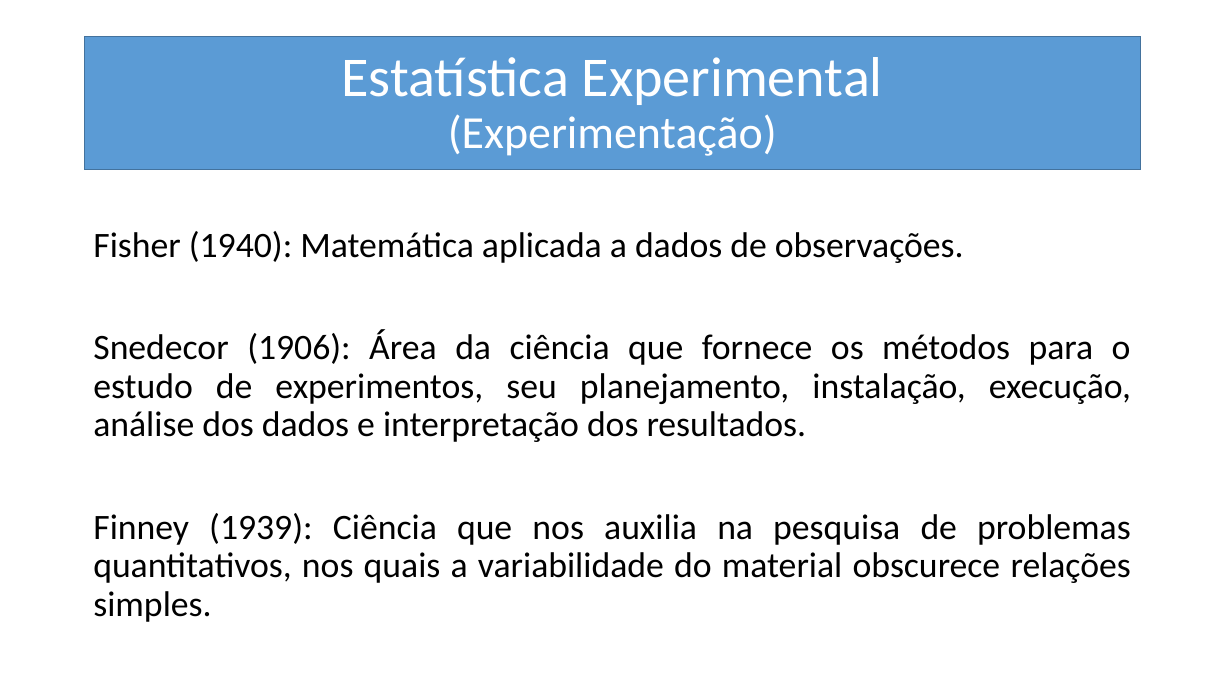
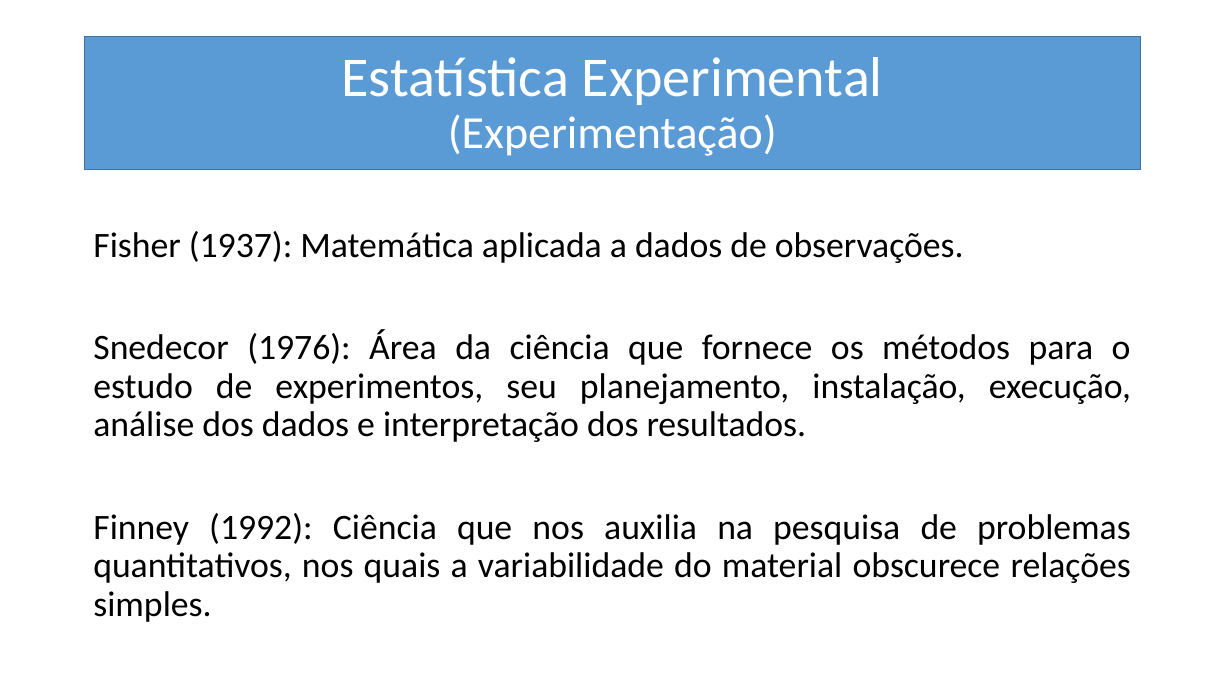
1940: 1940 -> 1937
1906: 1906 -> 1976
1939: 1939 -> 1992
